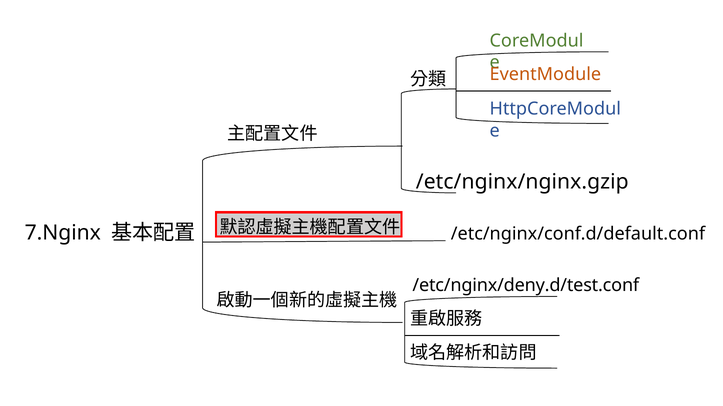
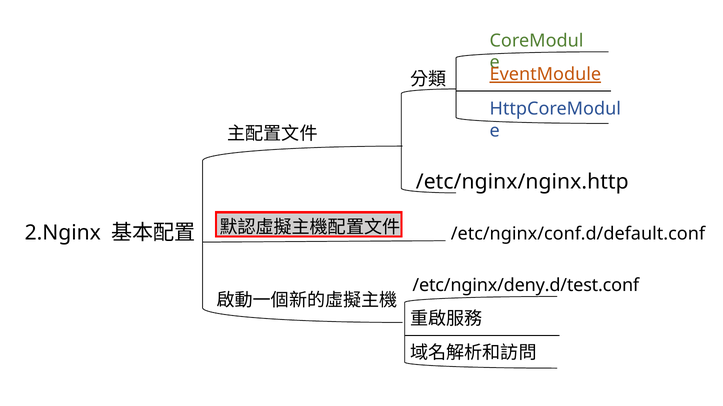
EventModule underline: none -> present
/etc/nginx/nginx.gzip: /etc/nginx/nginx.gzip -> /etc/nginx/nginx.http
7.Nginx: 7.Nginx -> 2.Nginx
